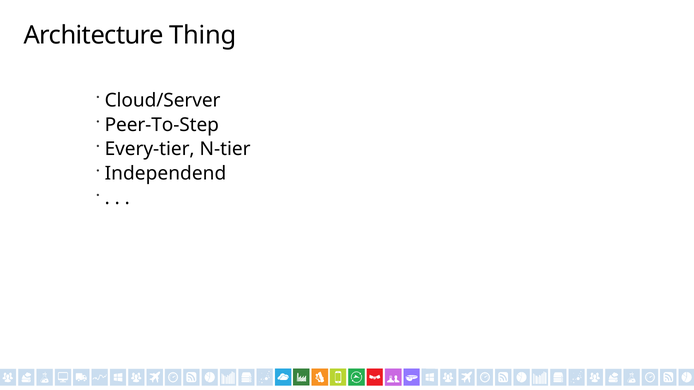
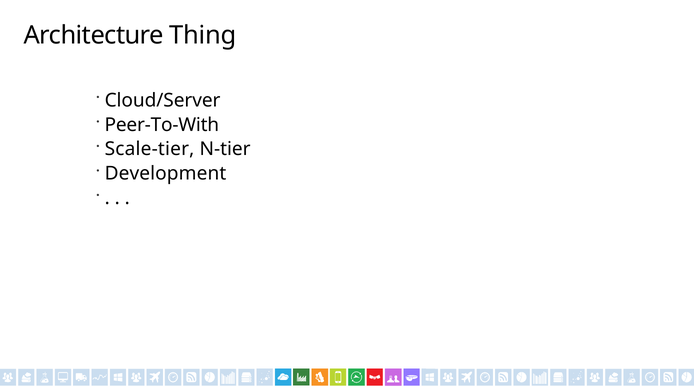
Peer-To-Step: Peer-To-Step -> Peer-To-With
Every-tier: Every-tier -> Scale-tier
Independend: Independend -> Development
